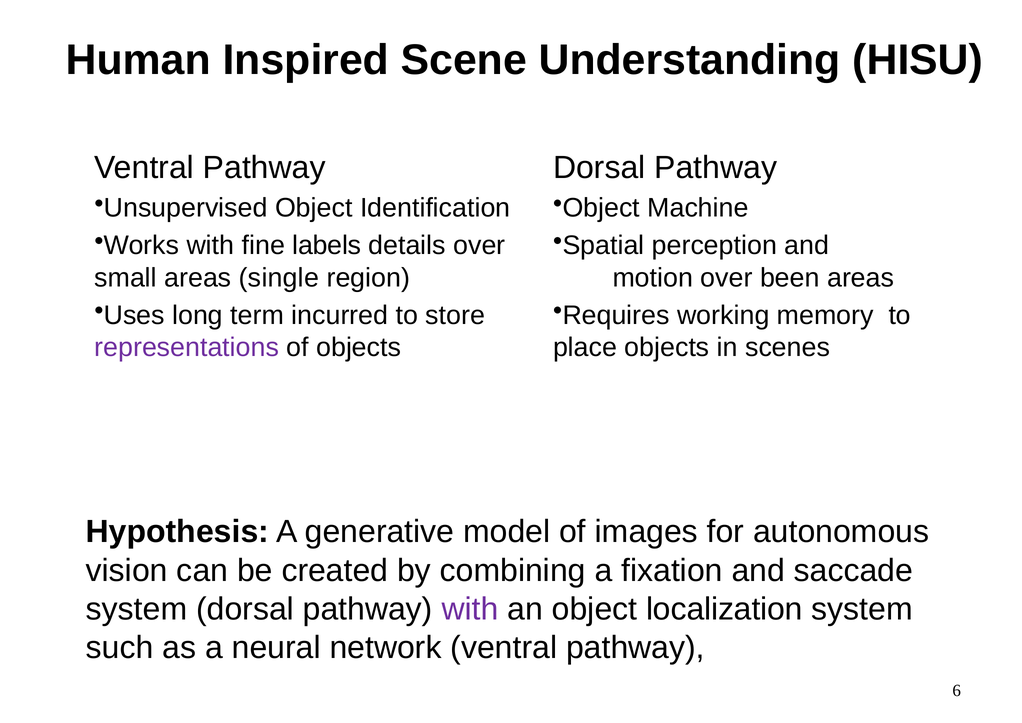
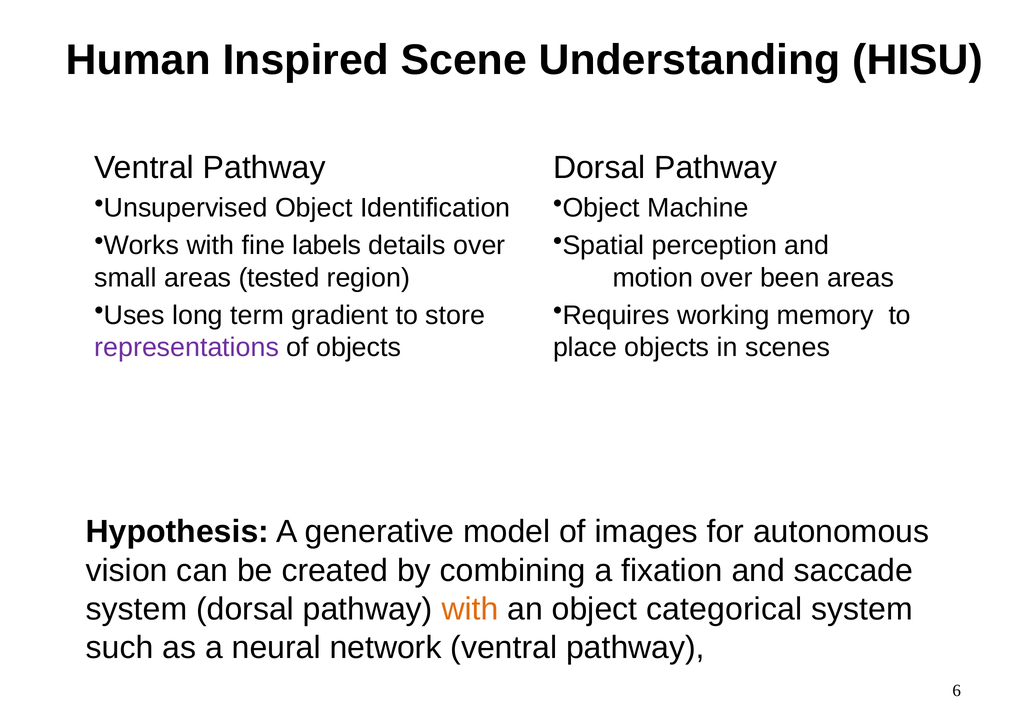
single: single -> tested
incurred: incurred -> gradient
with at (470, 609) colour: purple -> orange
localization: localization -> categorical
